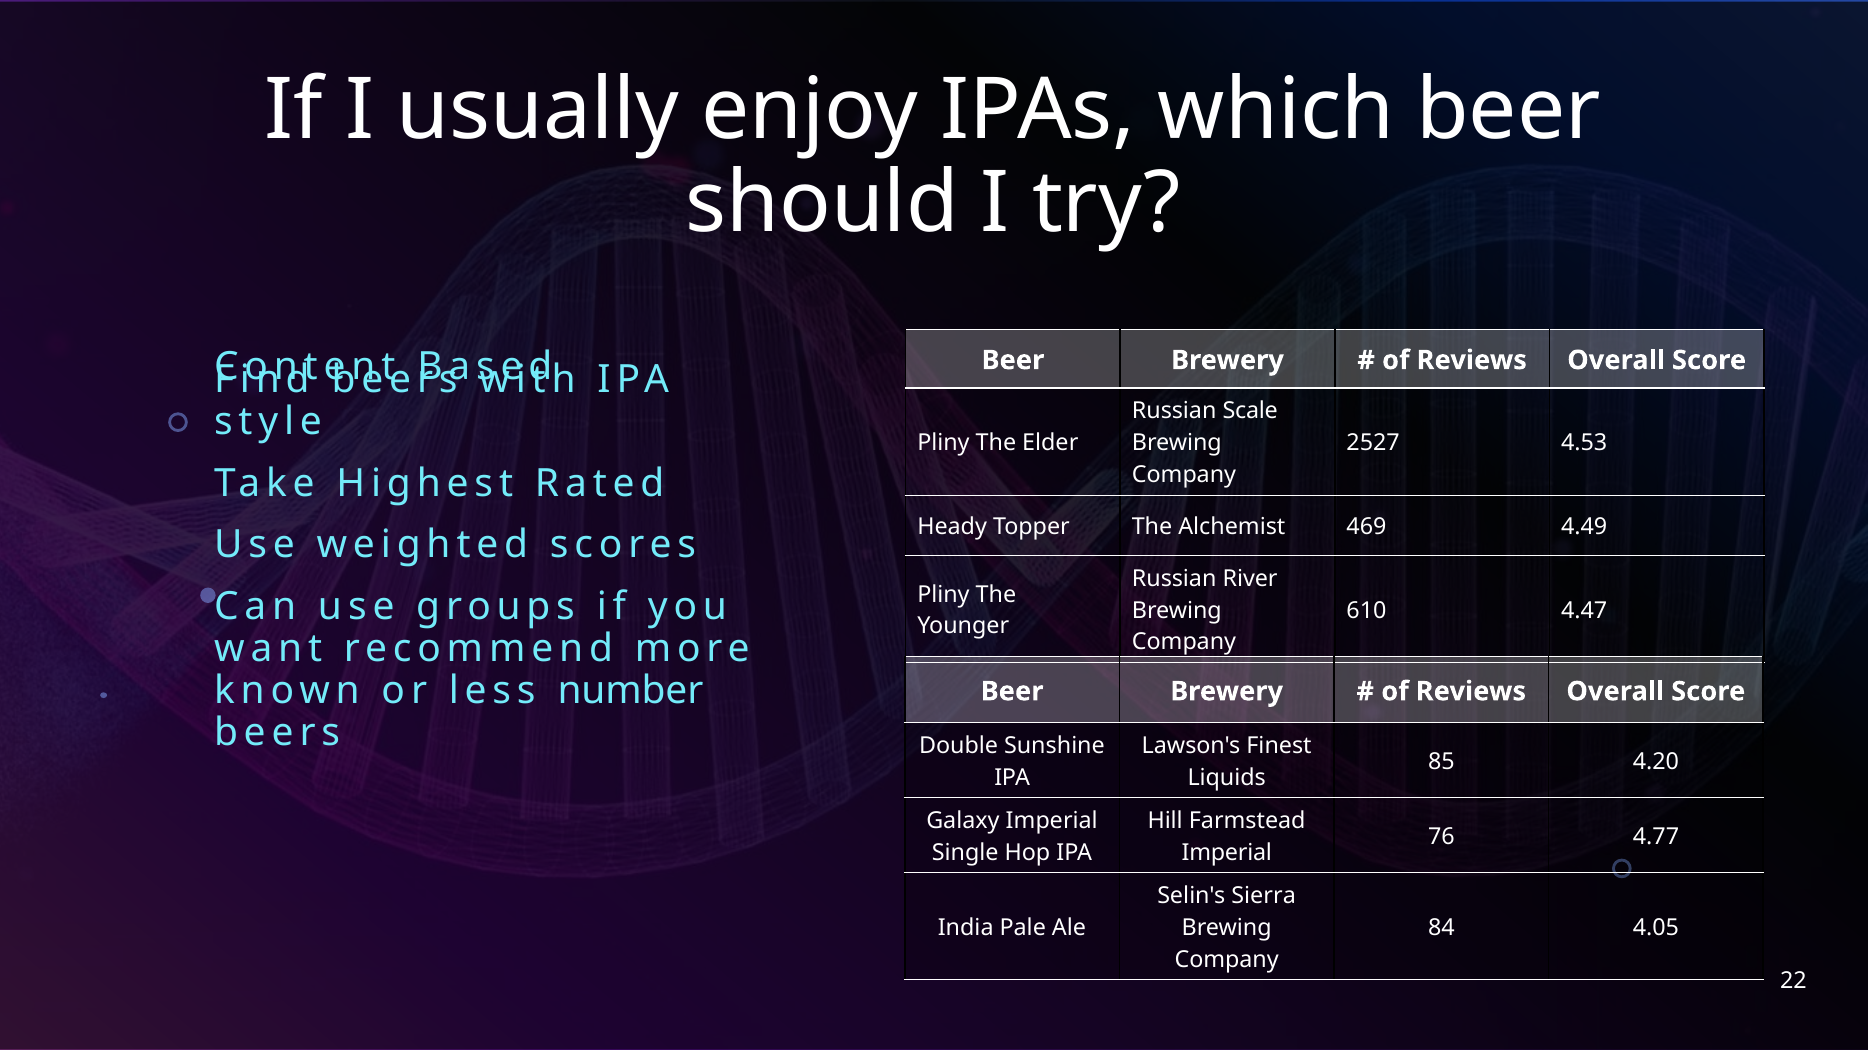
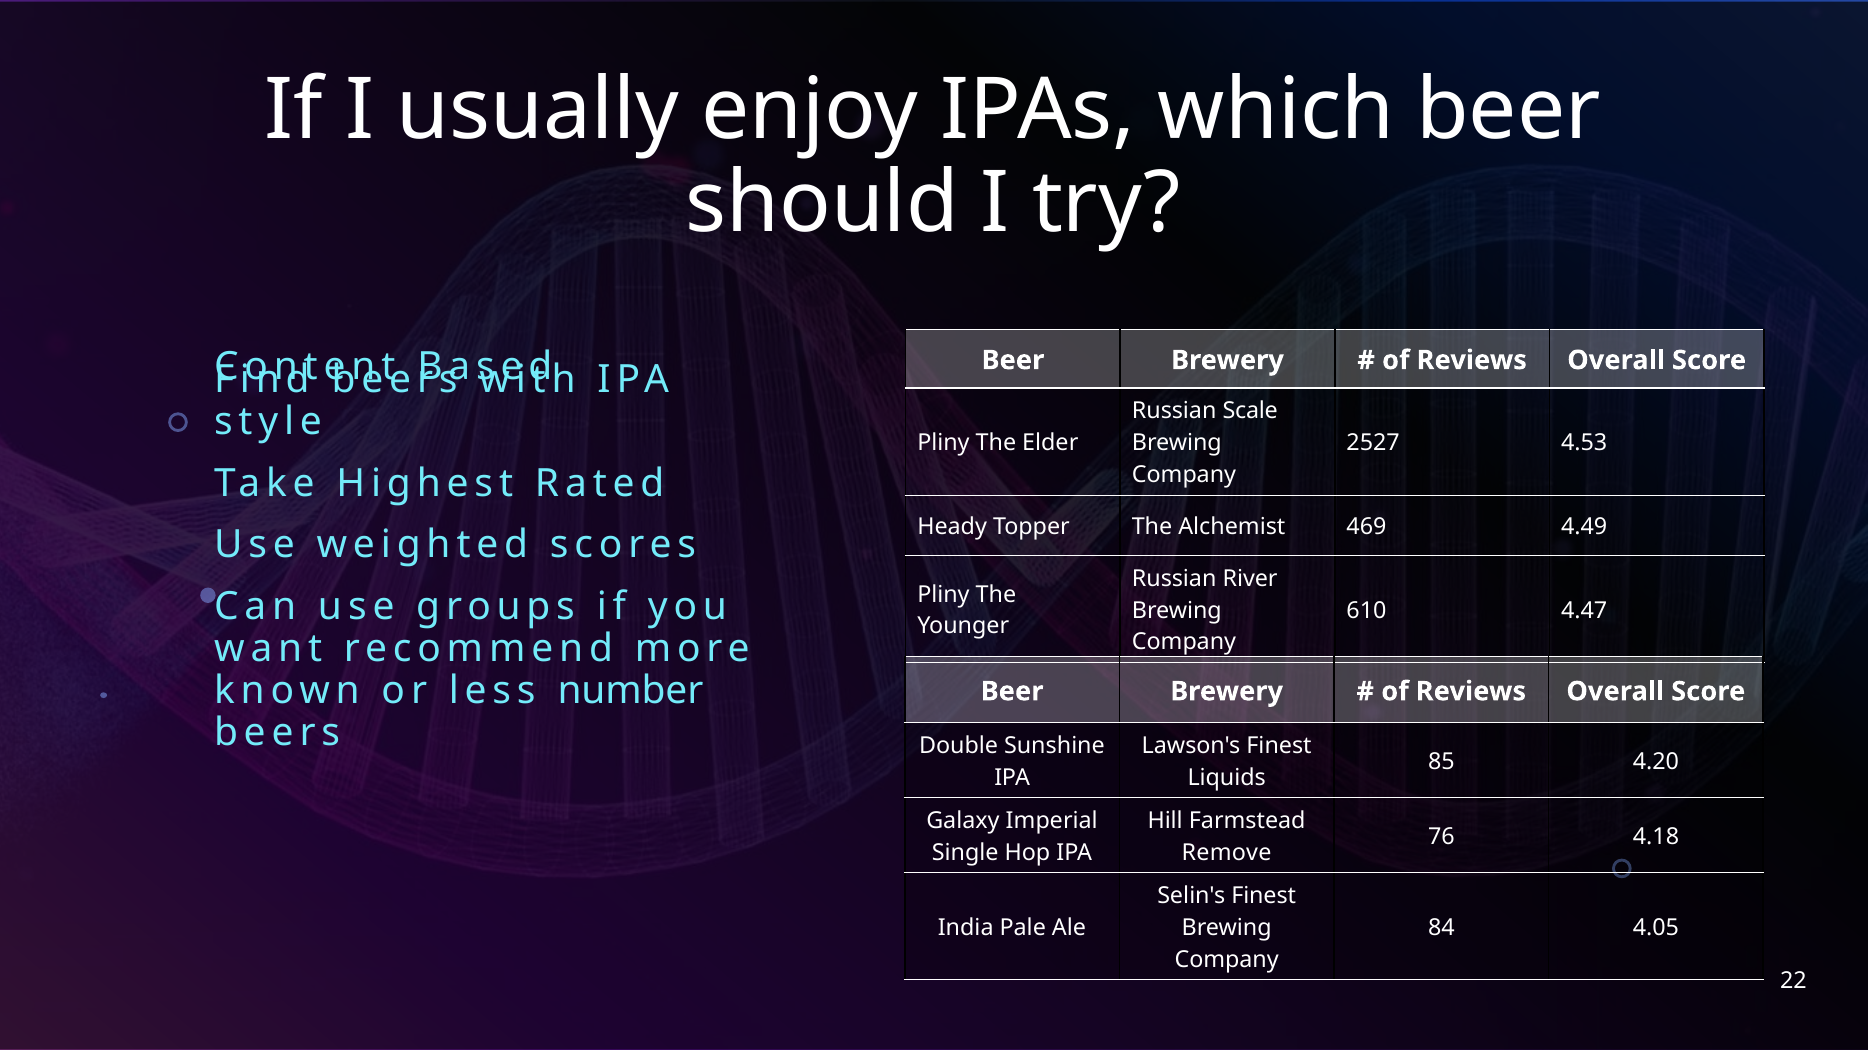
4.77: 4.77 -> 4.18
Imperial at (1227, 853): Imperial -> Remove
Selin's Sierra: Sierra -> Finest
